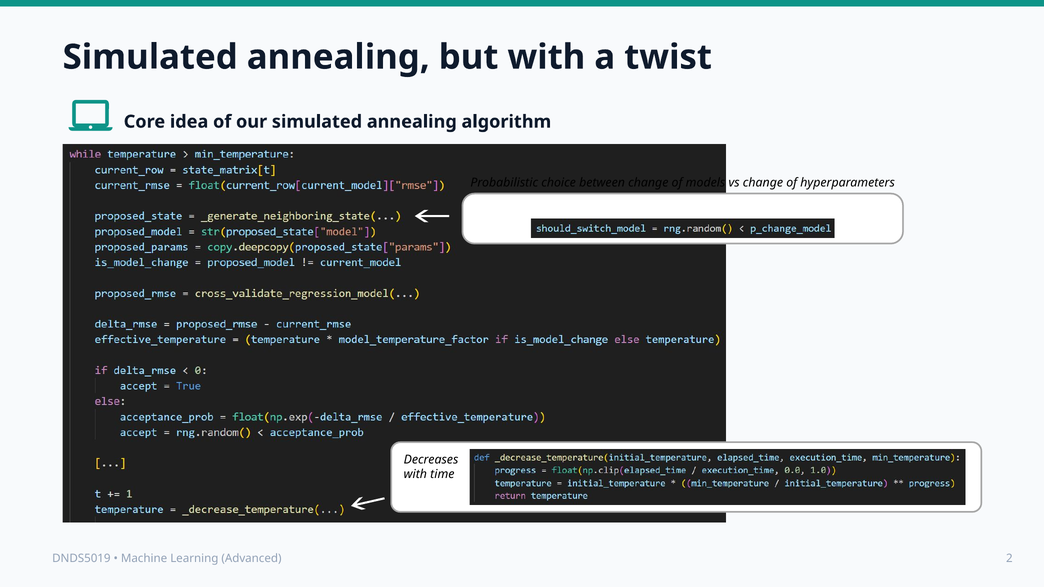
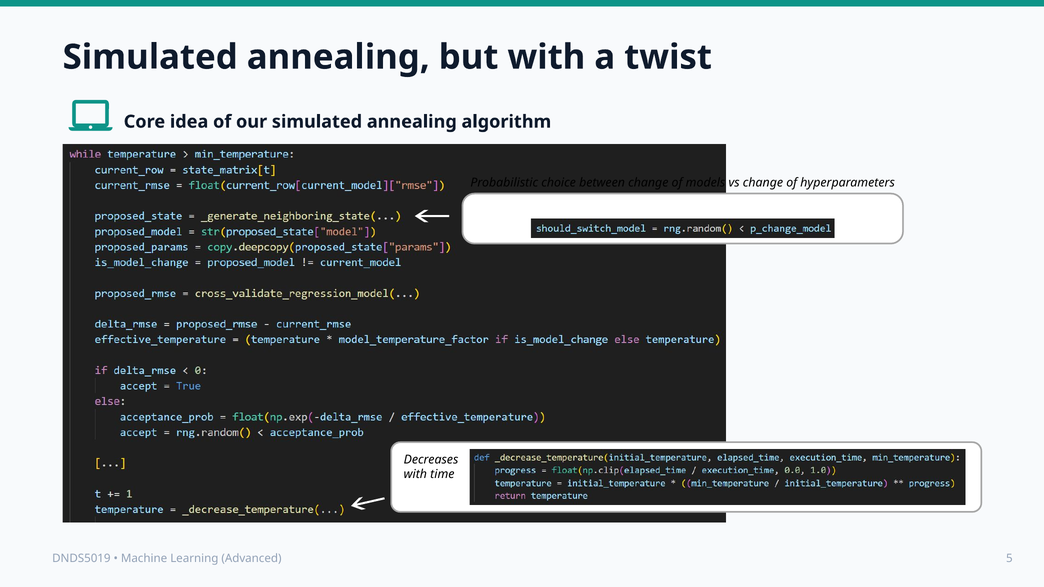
2: 2 -> 5
